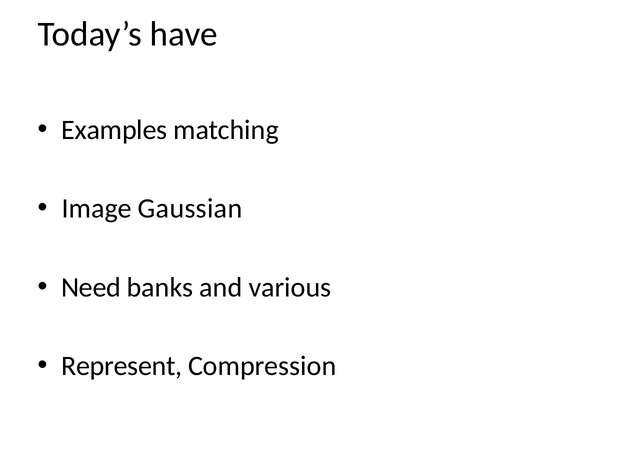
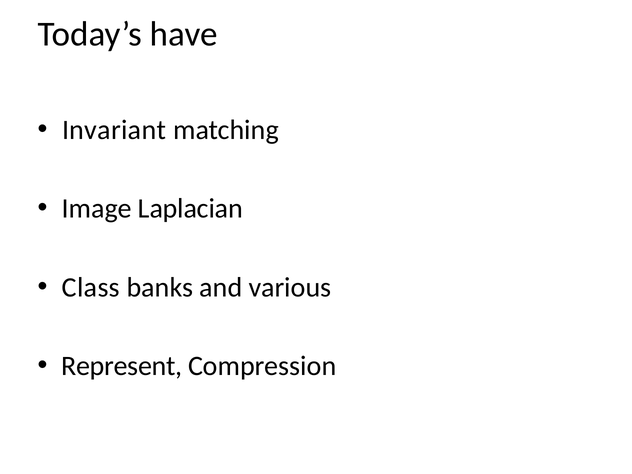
Examples: Examples -> Invariant
Gaussian: Gaussian -> Laplacian
Need: Need -> Class
